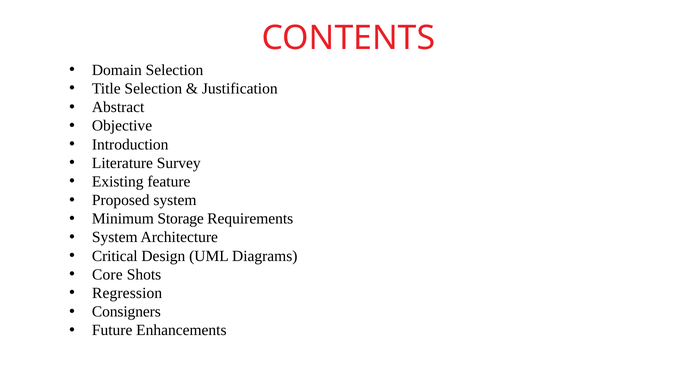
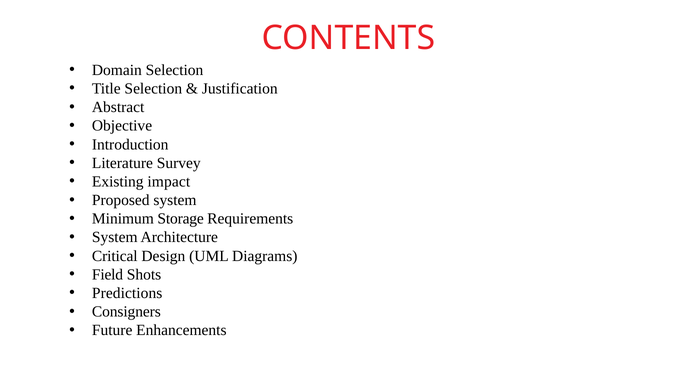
feature: feature -> impact
Core: Core -> Field
Regression: Regression -> Predictions
